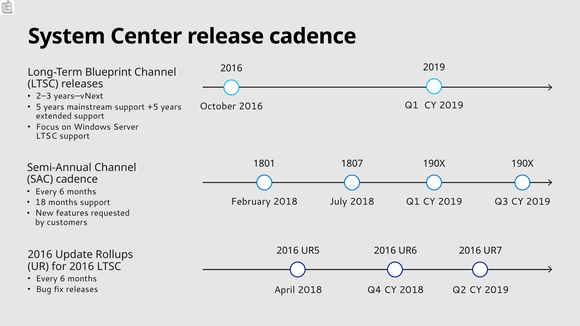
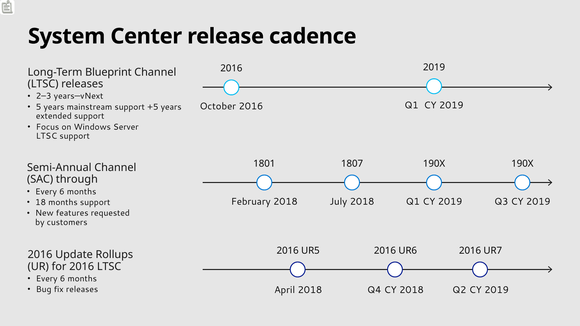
SAC cadence: cadence -> through
